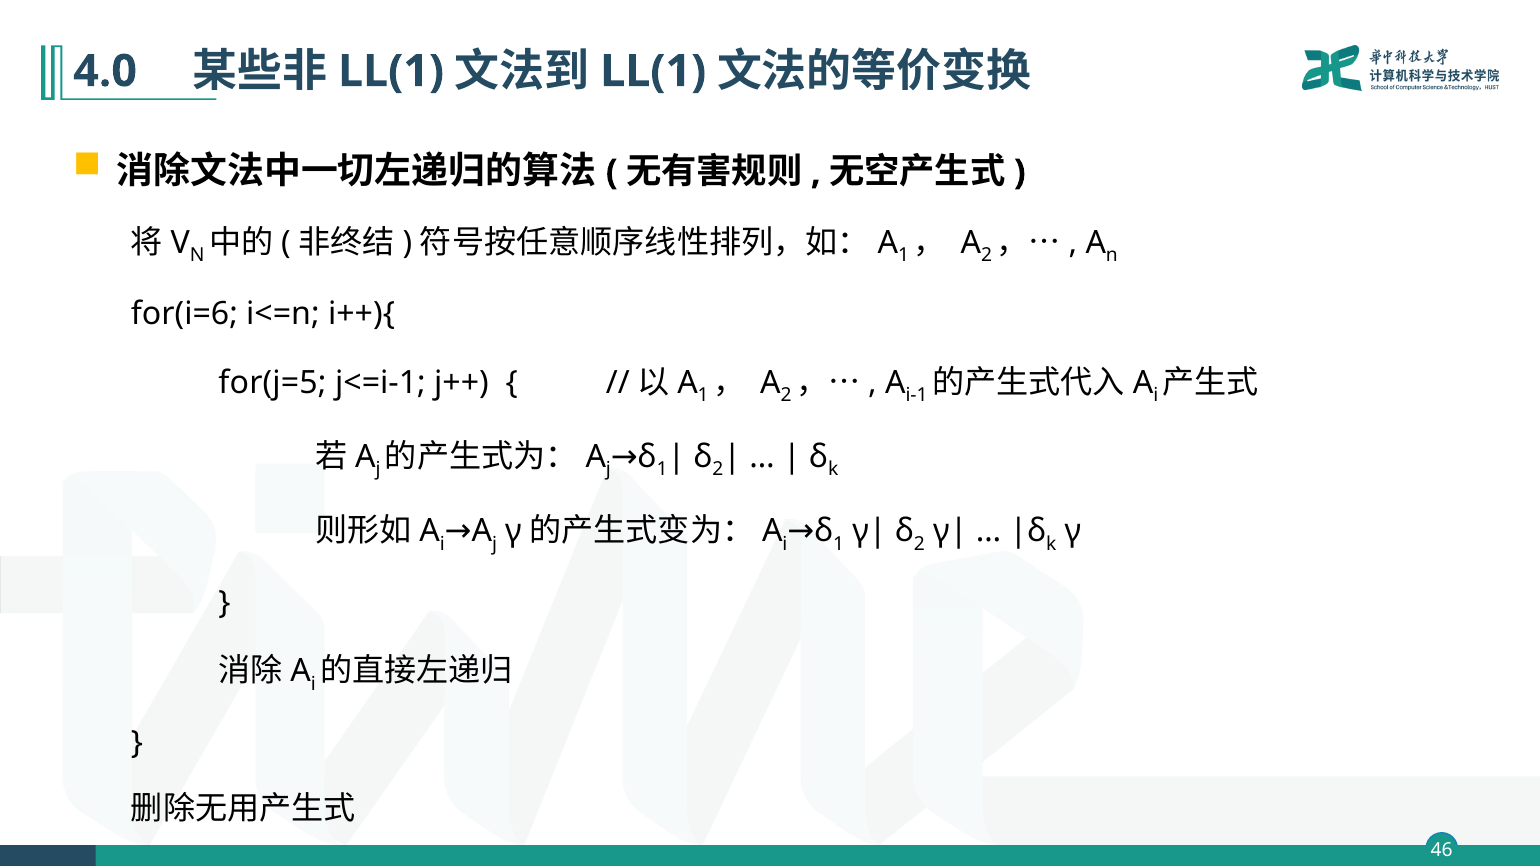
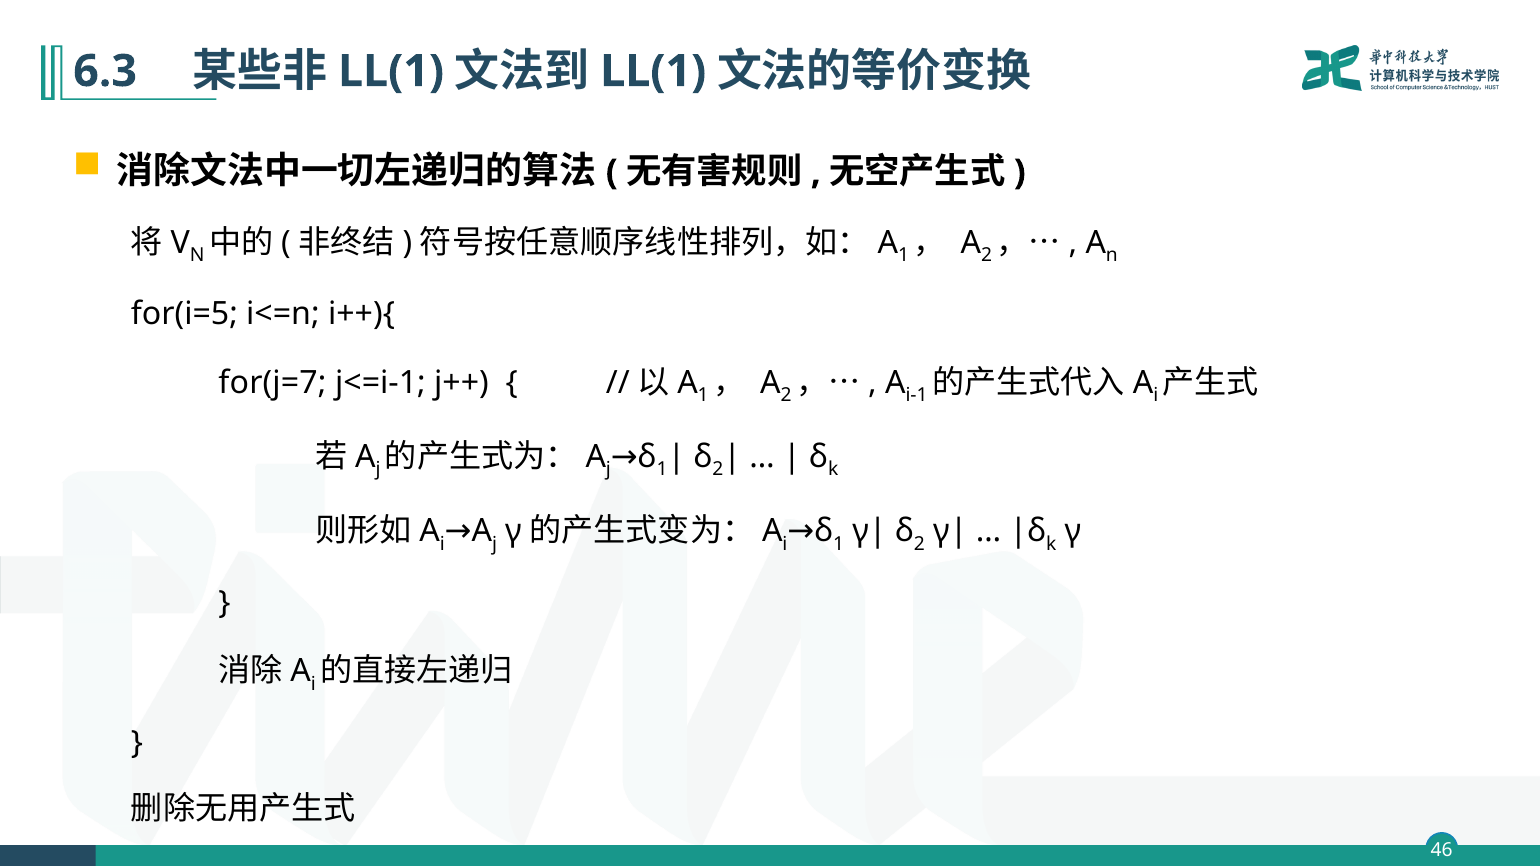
4.0: 4.0 -> 6.3
for(i=6: for(i=6 -> for(i=5
for(j=5: for(j=5 -> for(j=7
